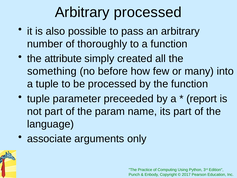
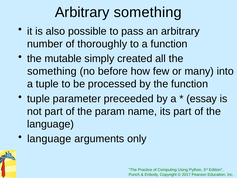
Arbitrary processed: processed -> something
attribute: attribute -> mutable
report: report -> essay
associate at (49, 139): associate -> language
